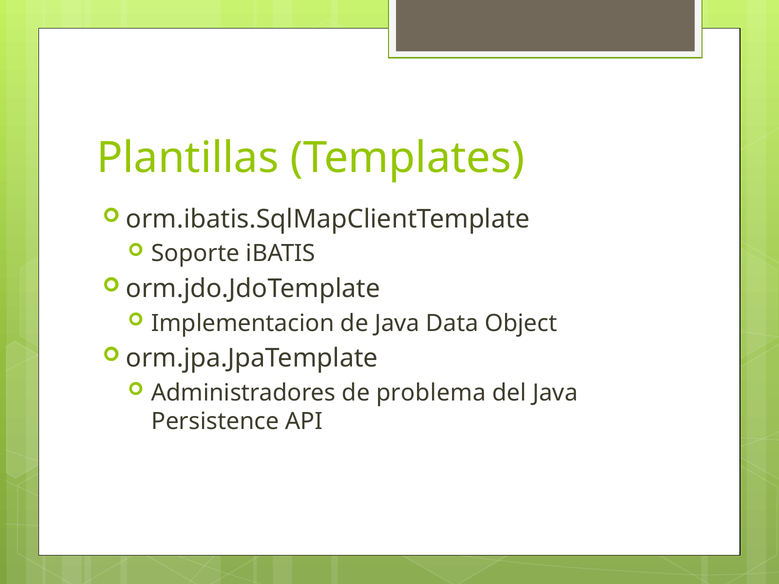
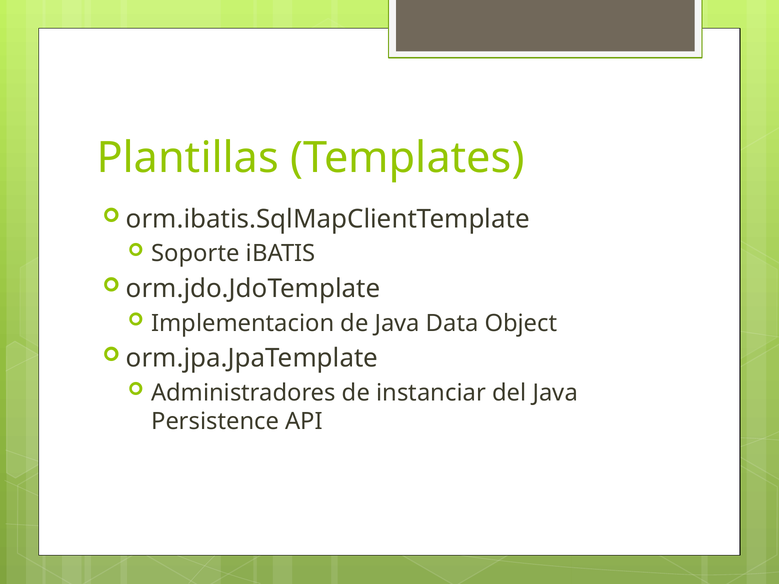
problema: problema -> instanciar
